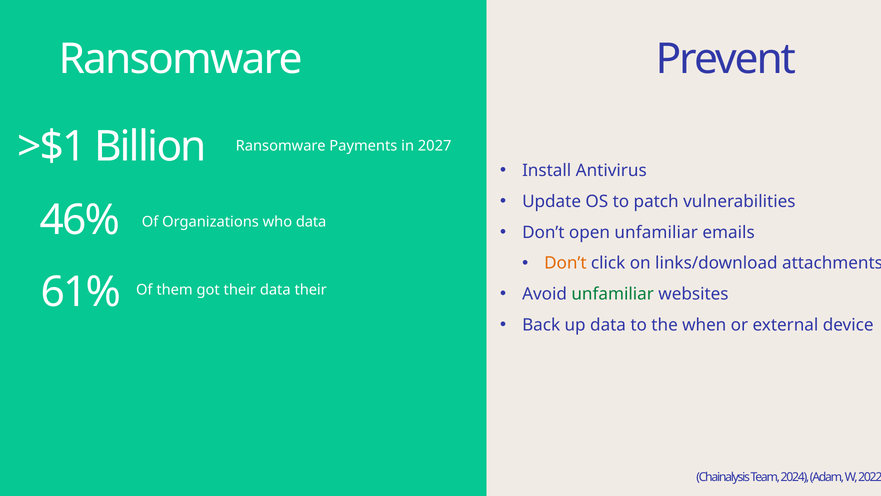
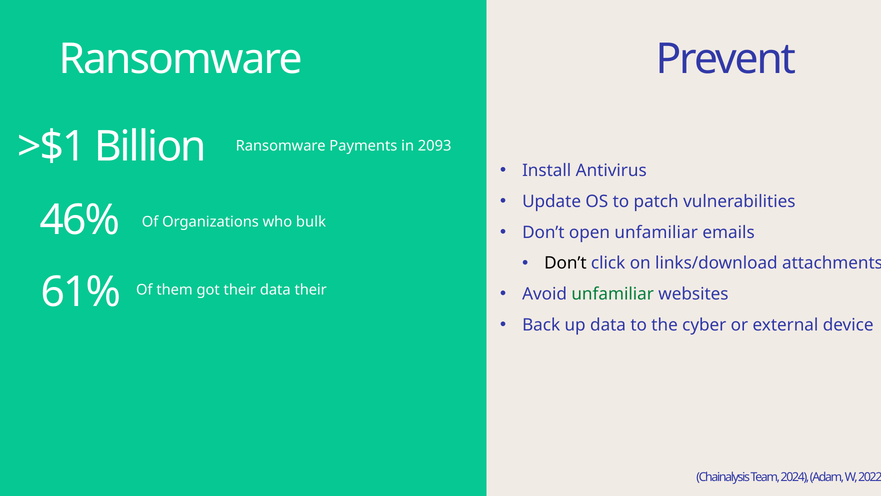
2027: 2027 -> 2093
who data: data -> bulk
Don’t at (565, 263) colour: orange -> black
when: when -> cyber
